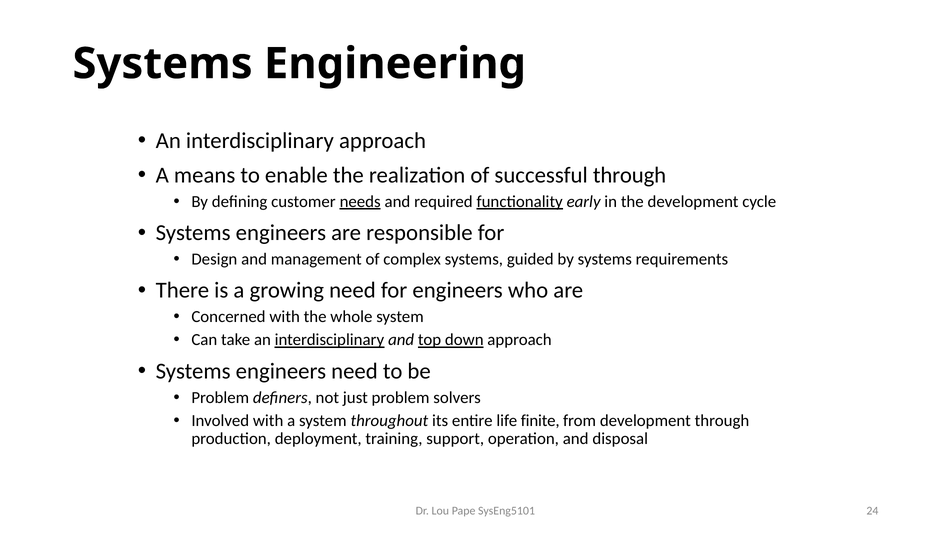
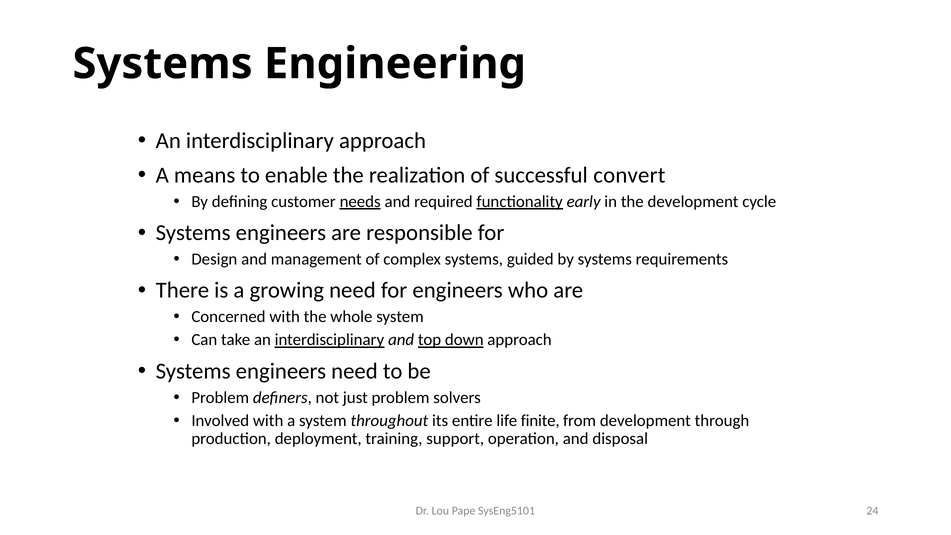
successful through: through -> convert
